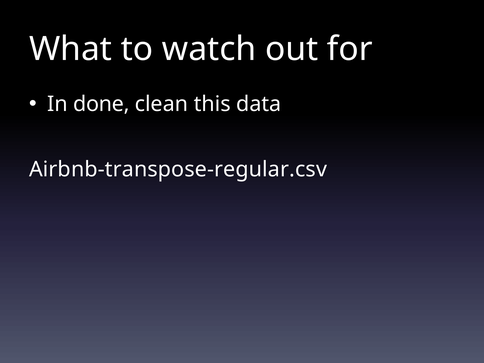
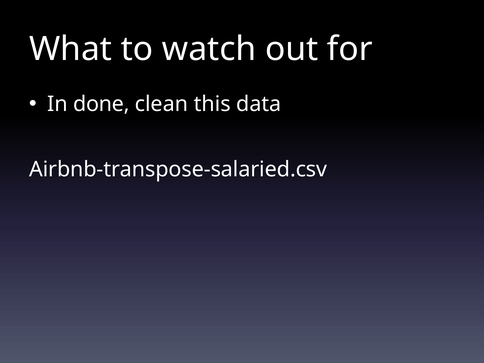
Airbnb-transpose-regular.csv: Airbnb-transpose-regular.csv -> Airbnb-transpose-salaried.csv
